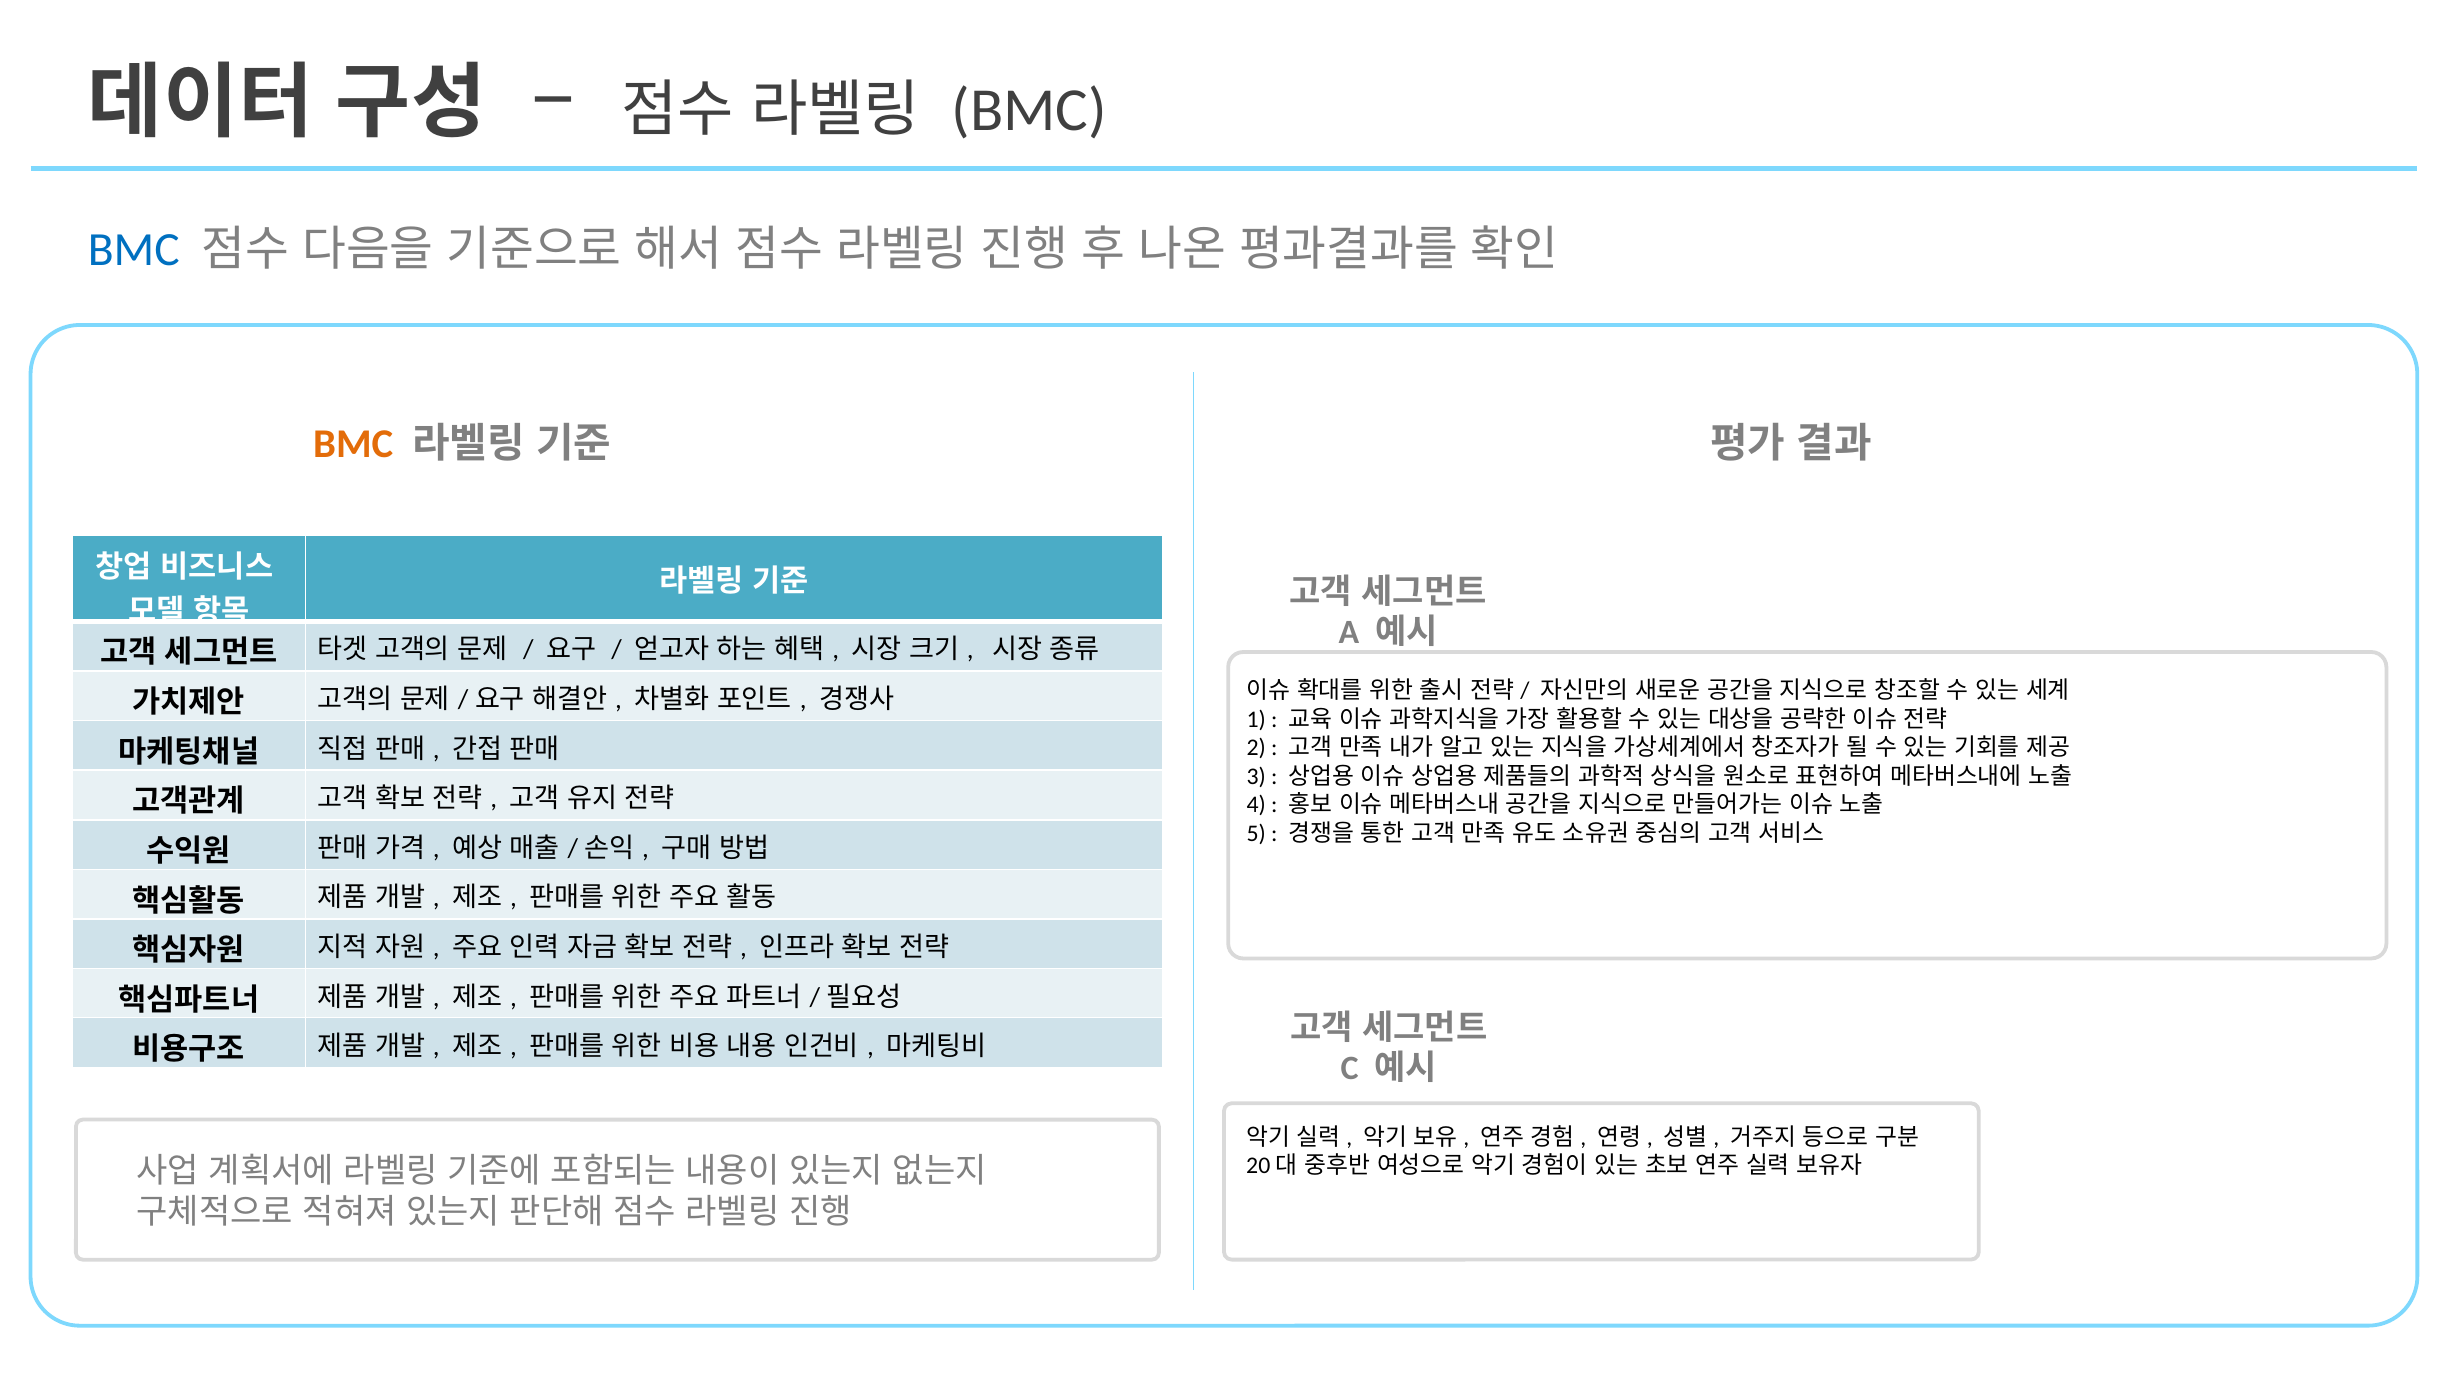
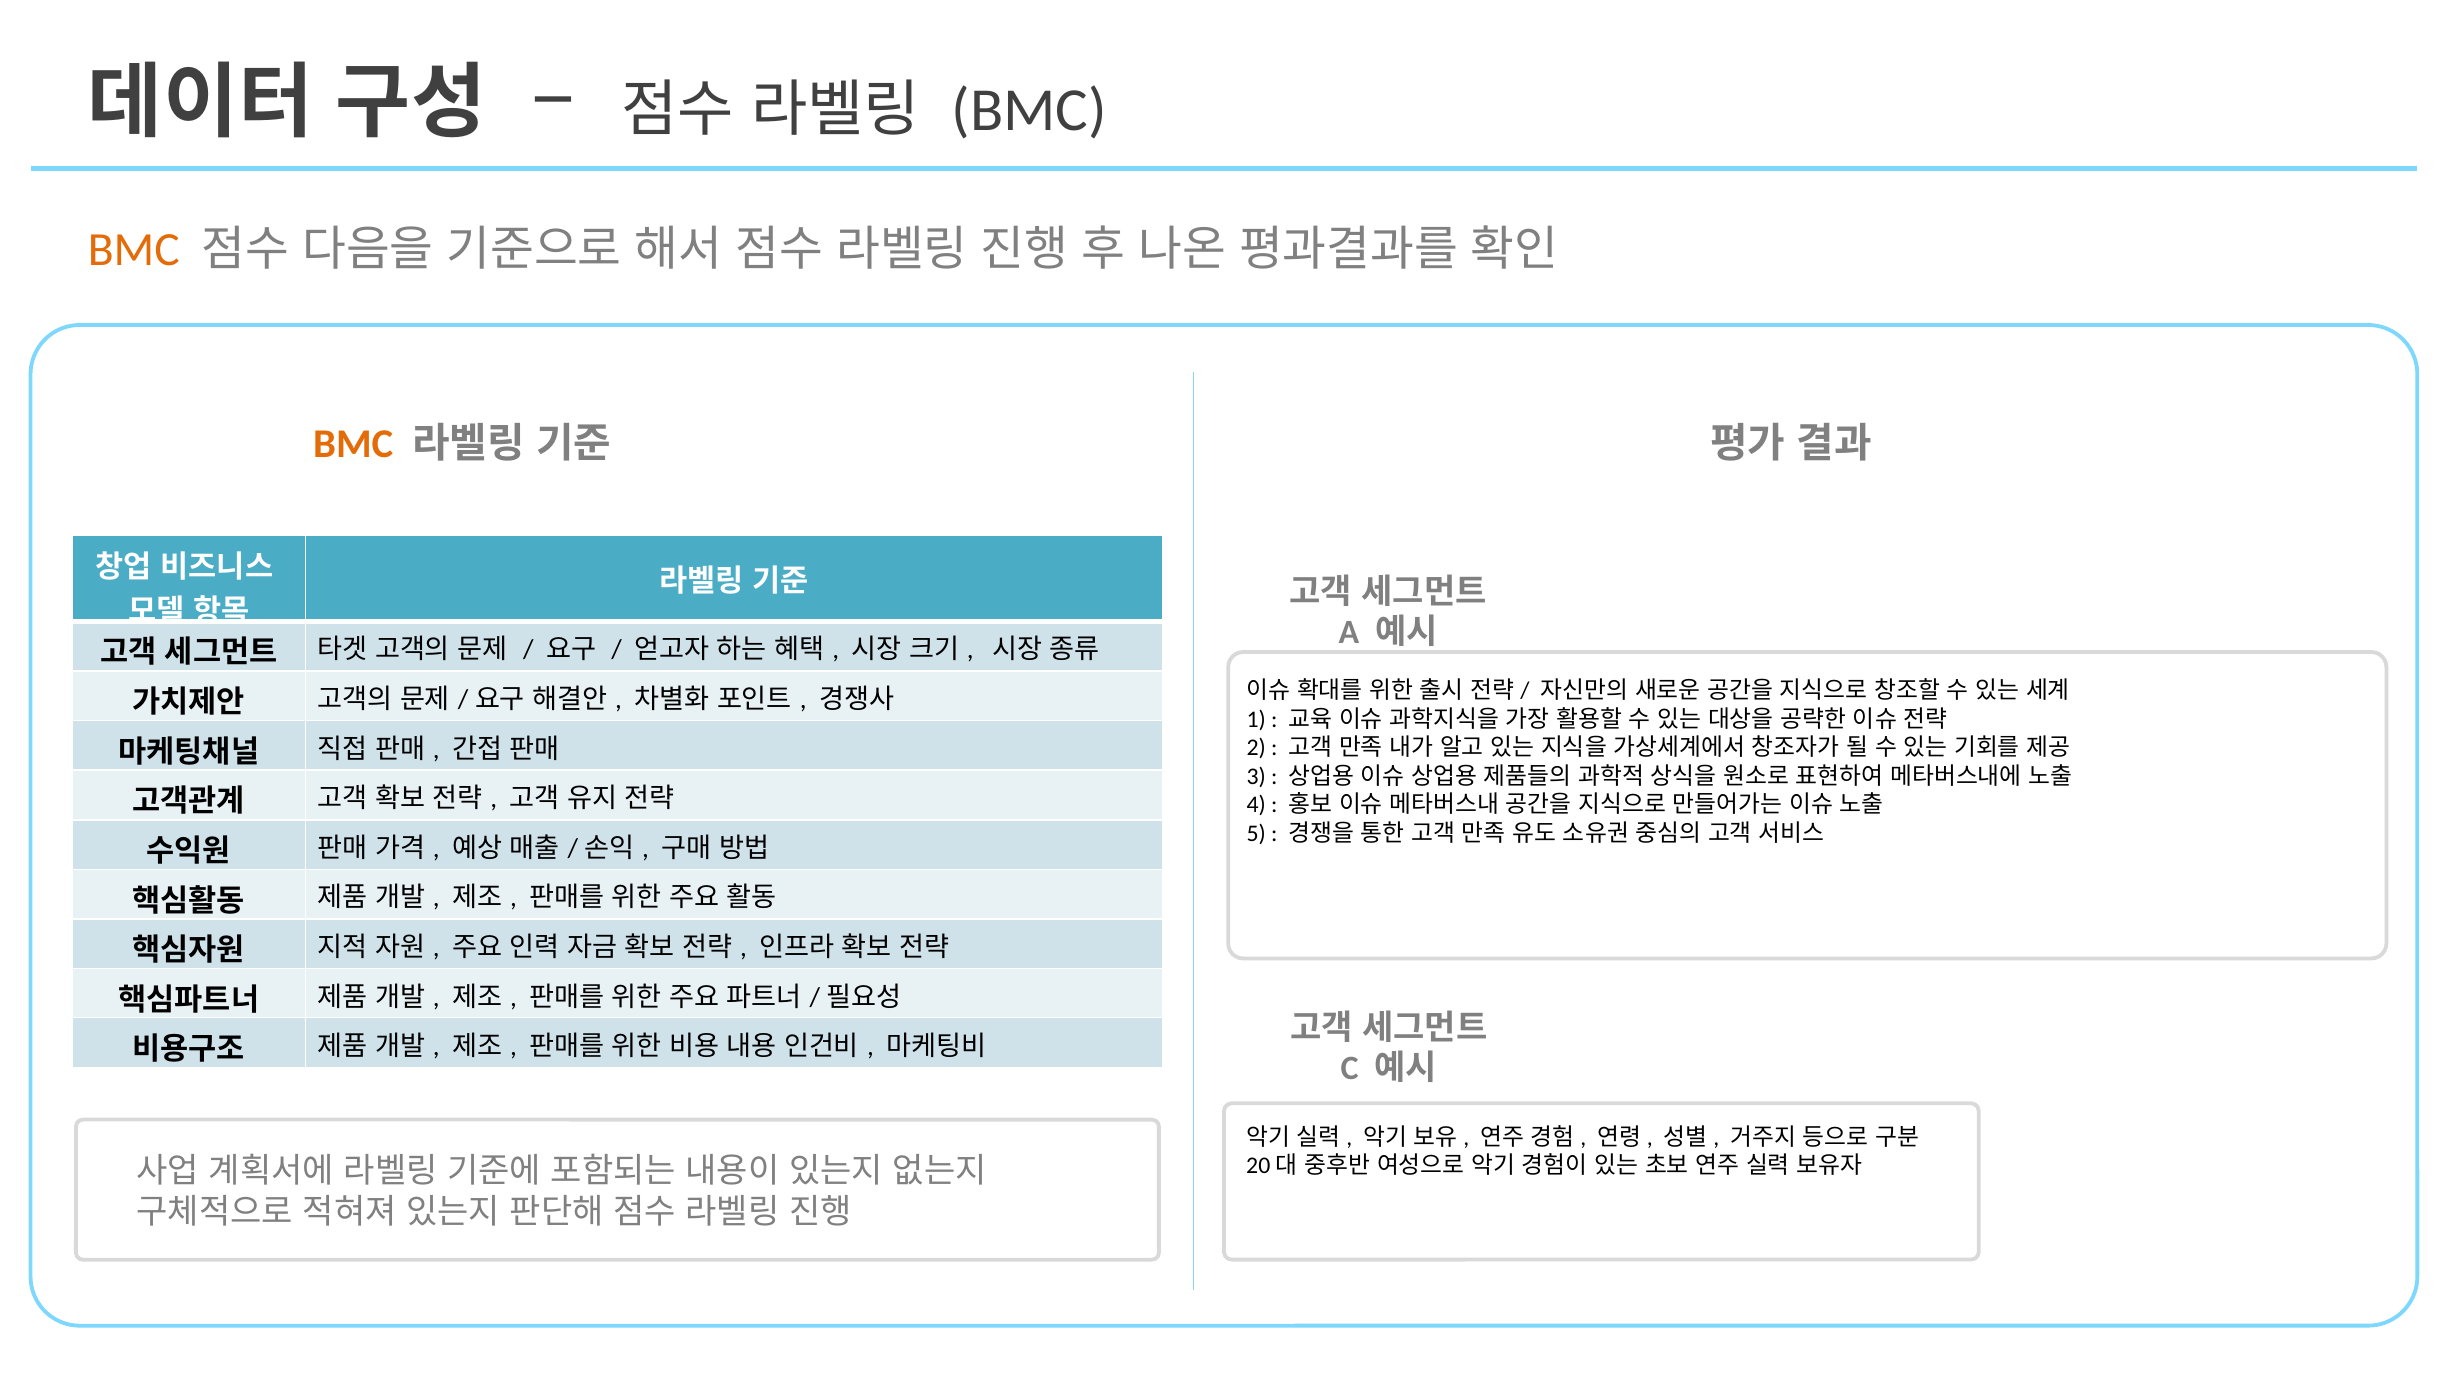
BMC at (134, 250) colour: blue -> orange
